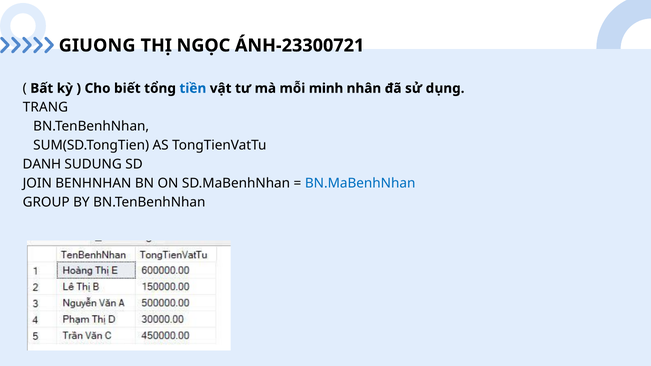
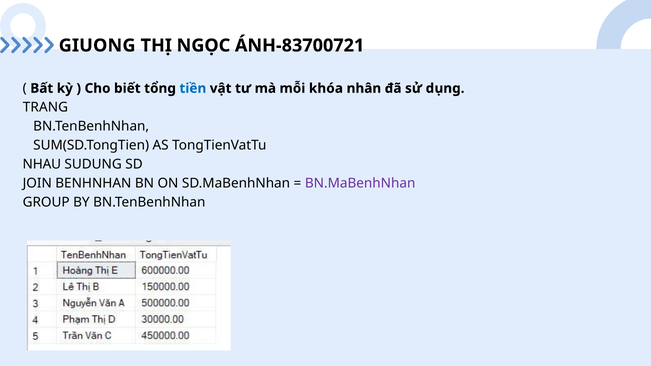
ÁNH-23300721: ÁNH-23300721 -> ÁNH-83700721
minh: minh -> khóa
DANH: DANH -> NHAU
BN.MaBenhNhan colour: blue -> purple
